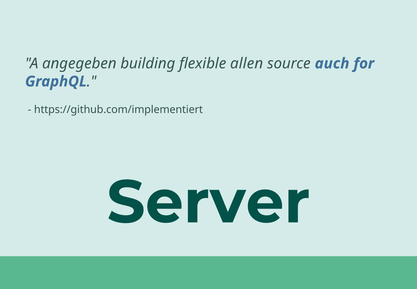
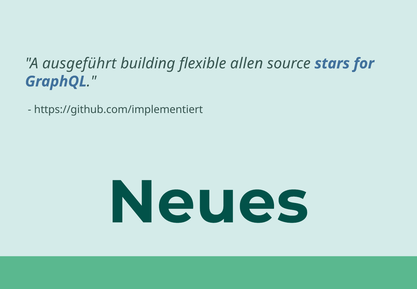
angegeben: angegeben -> ausgeführt
auch: auch -> stars
Server: Server -> Neues
